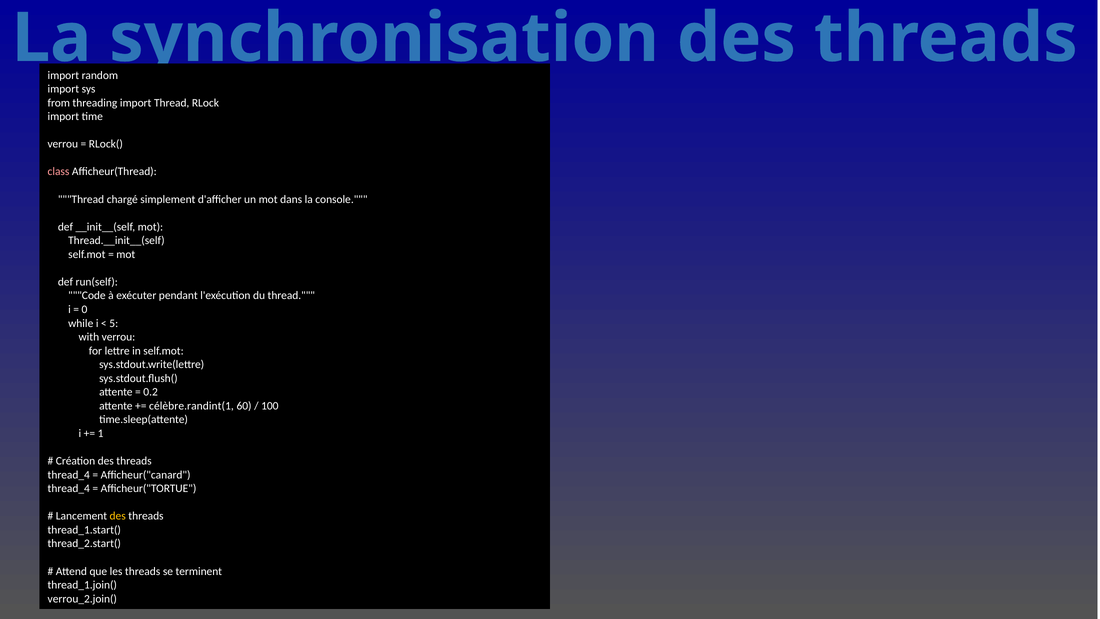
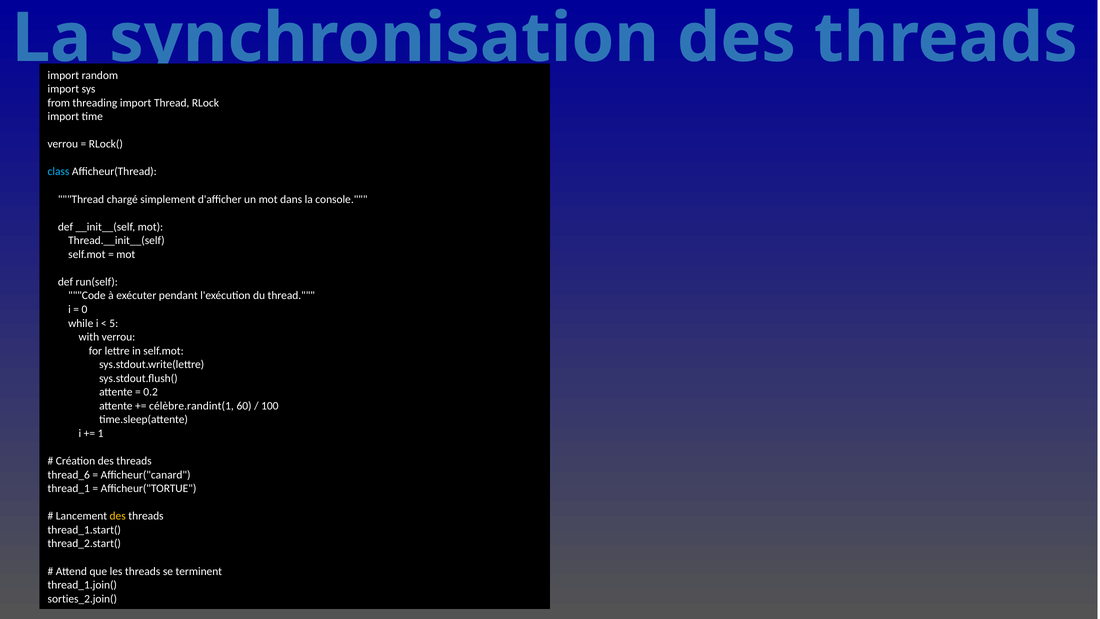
class colour: pink -> light blue
thread_4 at (69, 475): thread_4 -> thread_6
thread_4 at (69, 488): thread_4 -> thread_1
verrou_2.join(: verrou_2.join( -> sorties_2.join(
